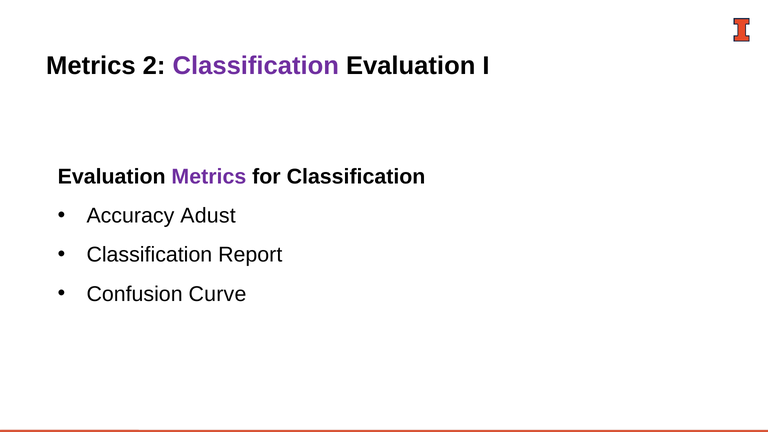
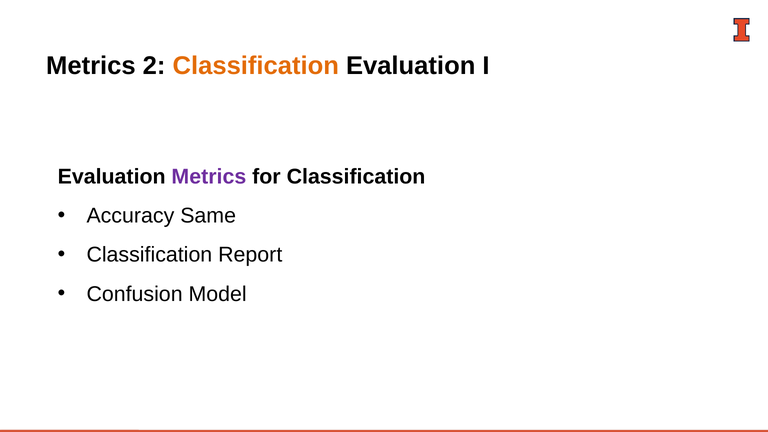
Classification at (256, 66) colour: purple -> orange
Adust: Adust -> Same
Curve: Curve -> Model
